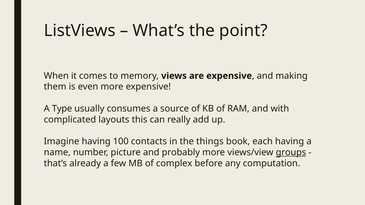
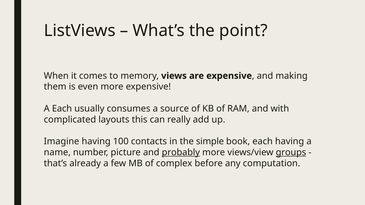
A Type: Type -> Each
things: things -> simple
probably underline: none -> present
